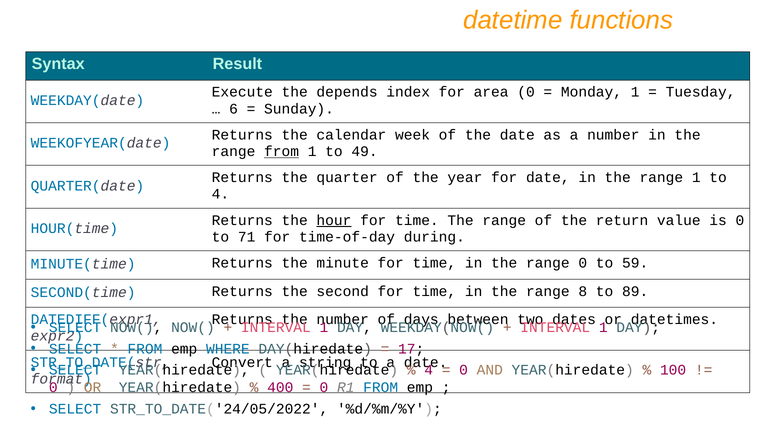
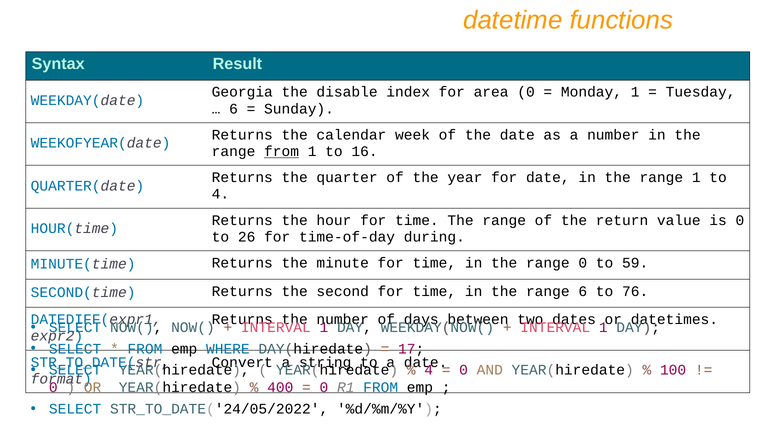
Execute: Execute -> Georgia
depends: depends -> disable
49: 49 -> 16
hour underline: present -> none
71: 71 -> 26
range 8: 8 -> 6
89: 89 -> 76
